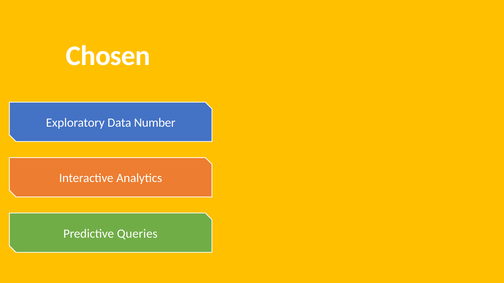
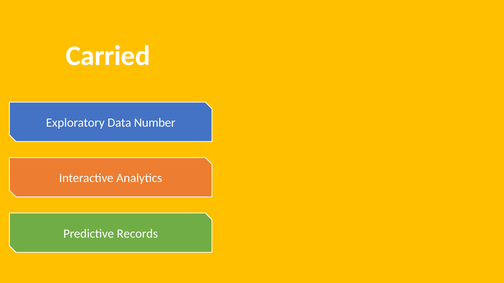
Chosen: Chosen -> Carried
Queries: Queries -> Records
